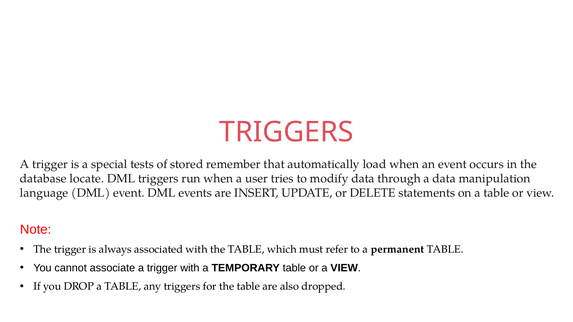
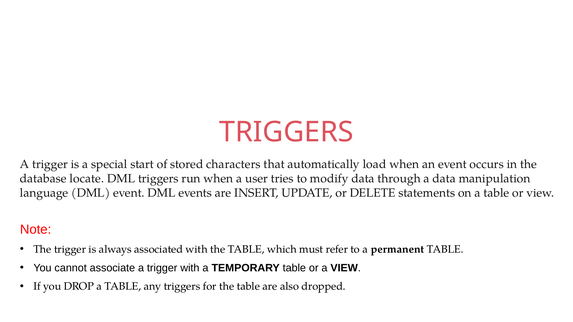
tests: tests -> start
remember: remember -> characters
